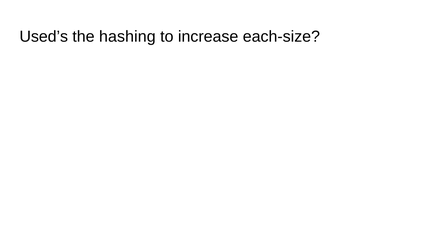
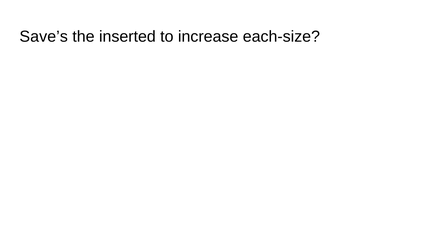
Used’s: Used’s -> Save’s
hashing: hashing -> inserted
